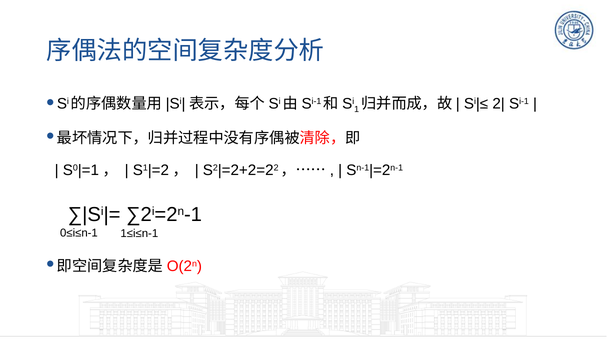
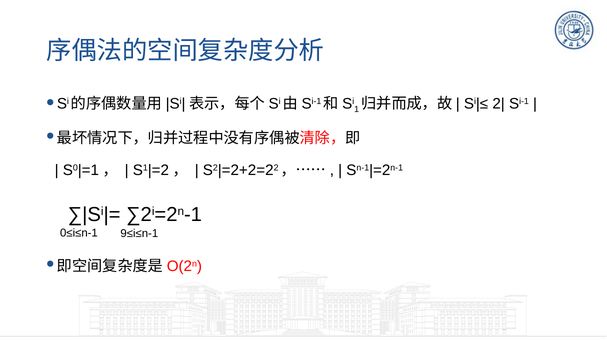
1≤i≤n-1: 1≤i≤n-1 -> 9≤i≤n-1
